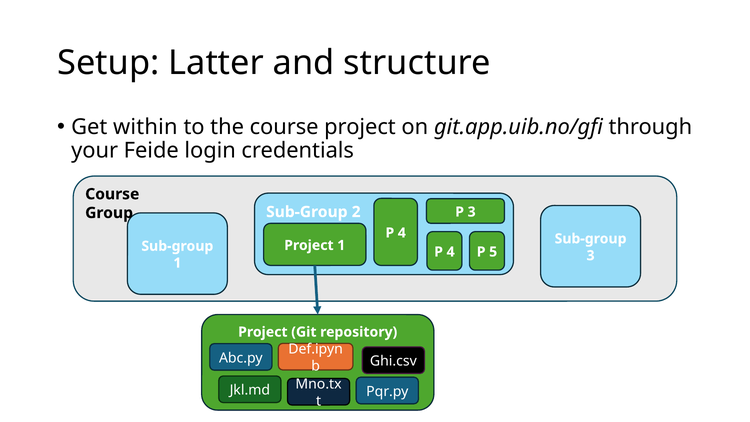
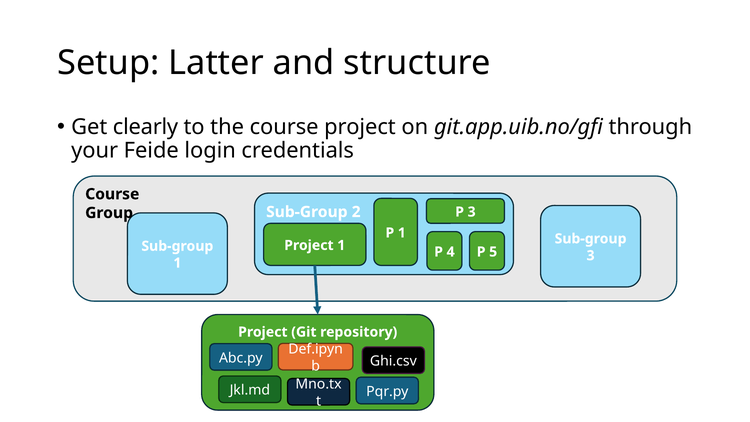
within: within -> clearly
4 at (402, 233): 4 -> 1
